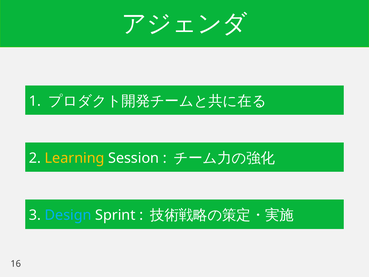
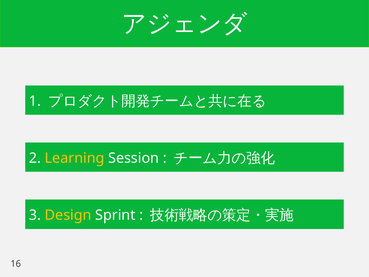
Design colour: light blue -> yellow
